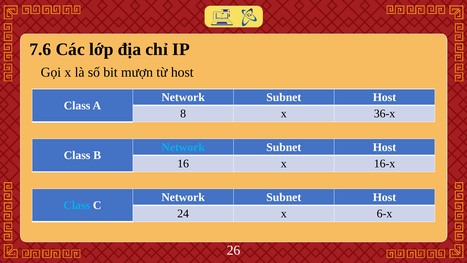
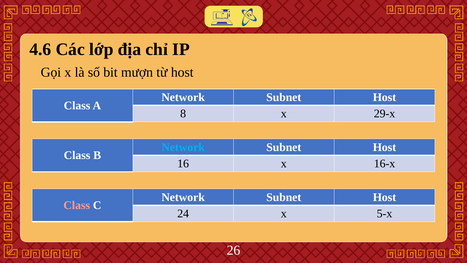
7.6: 7.6 -> 4.6
36-x: 36-x -> 29-x
Class at (77, 205) colour: light blue -> pink
6-x: 6-x -> 5-x
